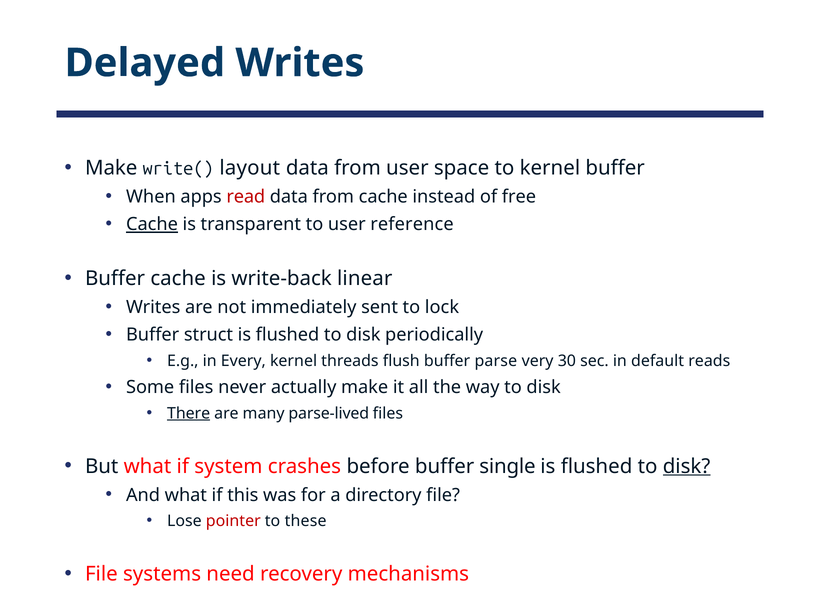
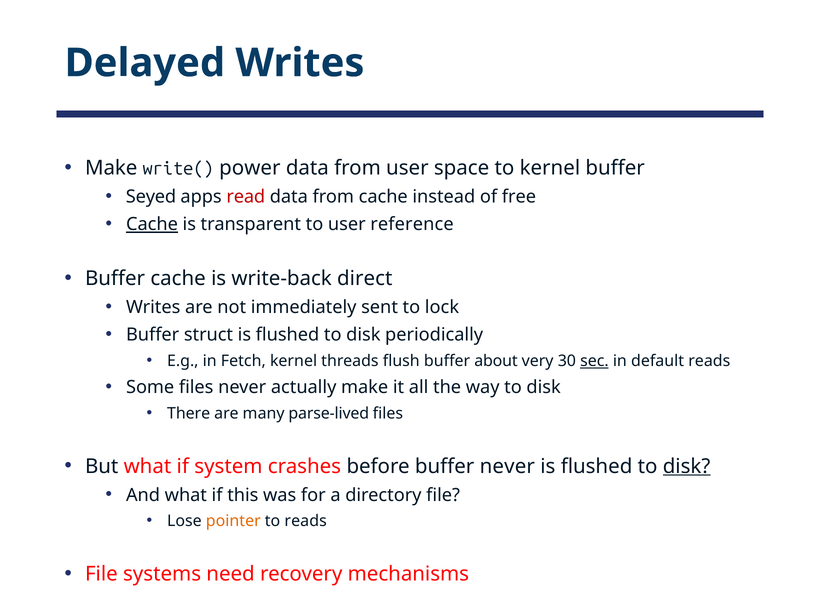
layout: layout -> power
When: When -> Seyed
linear: linear -> direct
Every: Every -> Fetch
parse: parse -> about
sec underline: none -> present
There underline: present -> none
buffer single: single -> never
pointer colour: red -> orange
to these: these -> reads
